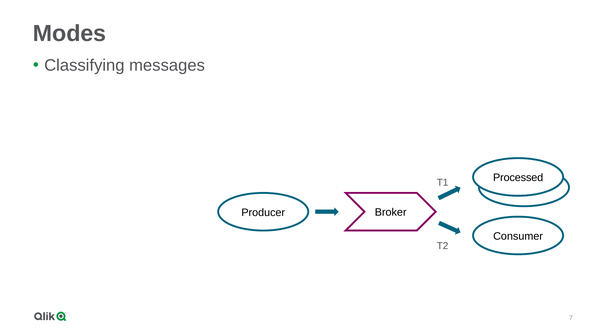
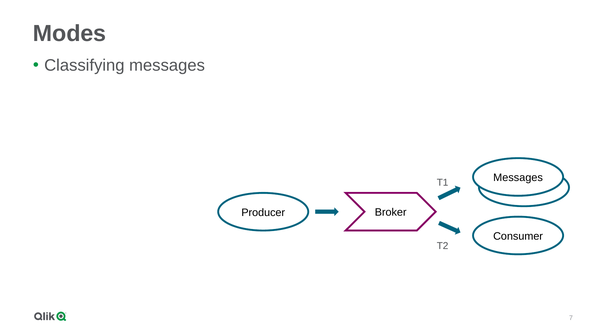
Processed at (518, 178): Processed -> Messages
